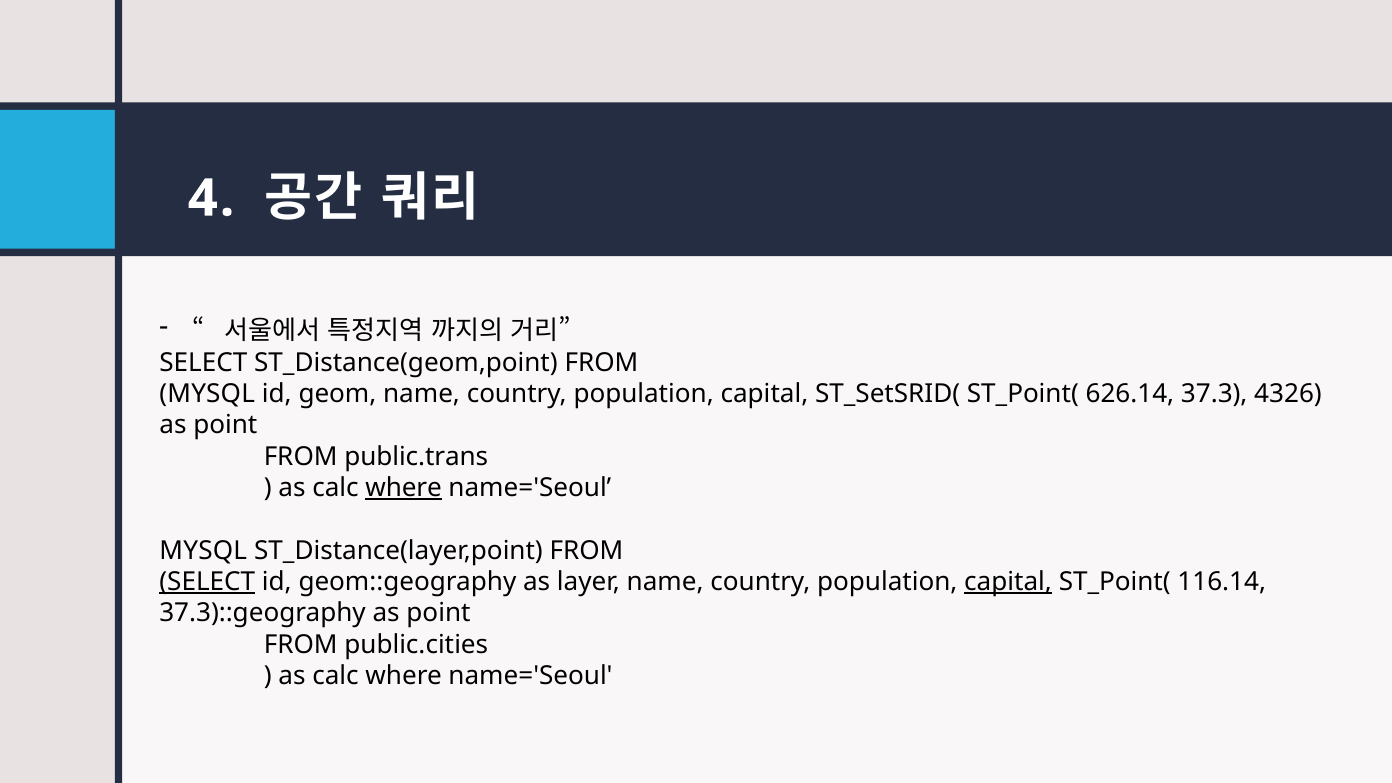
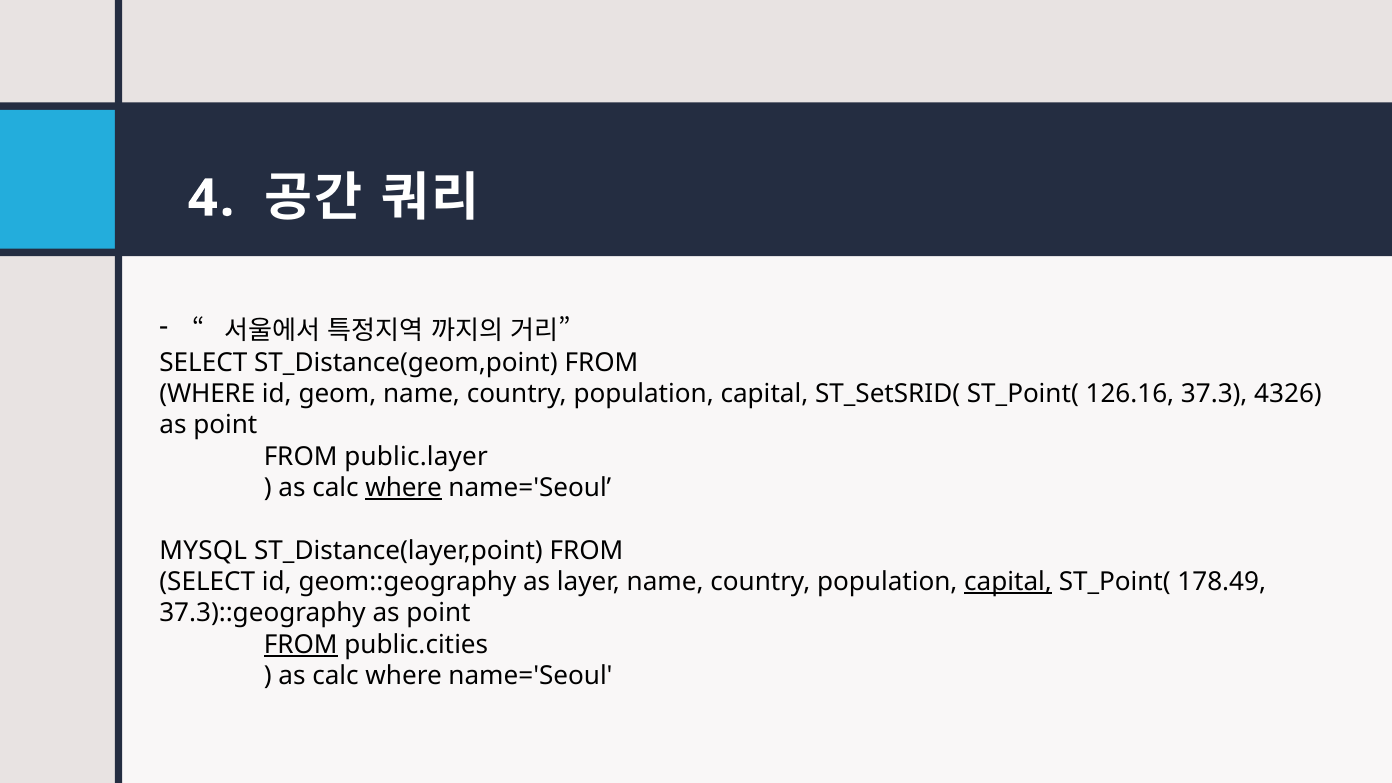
MYSQL at (207, 394): MYSQL -> WHERE
626.14: 626.14 -> 126.16
public.trans: public.trans -> public.layer
SELECT at (207, 582) underline: present -> none
116.14: 116.14 -> 178.49
FROM at (301, 644) underline: none -> present
